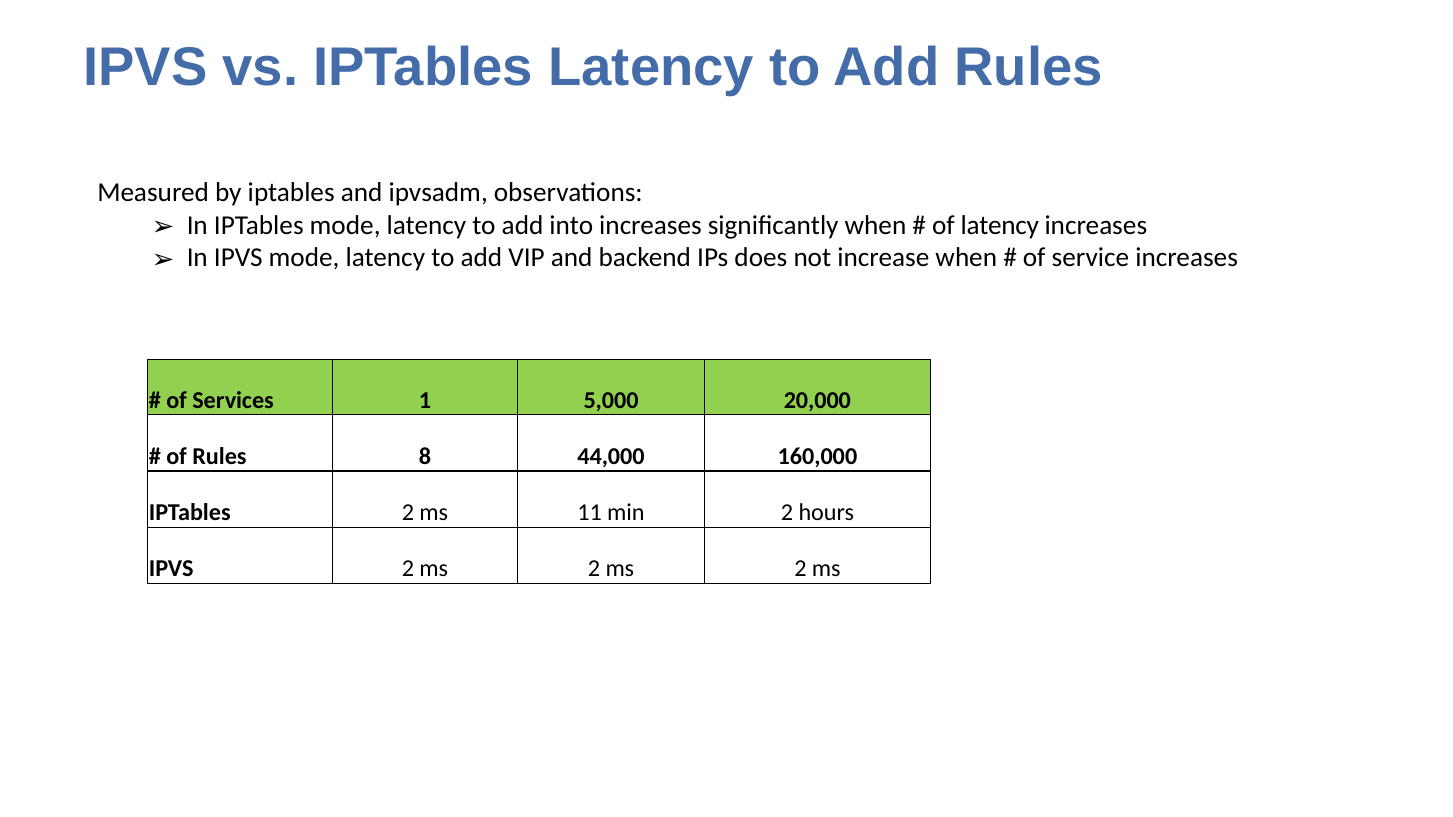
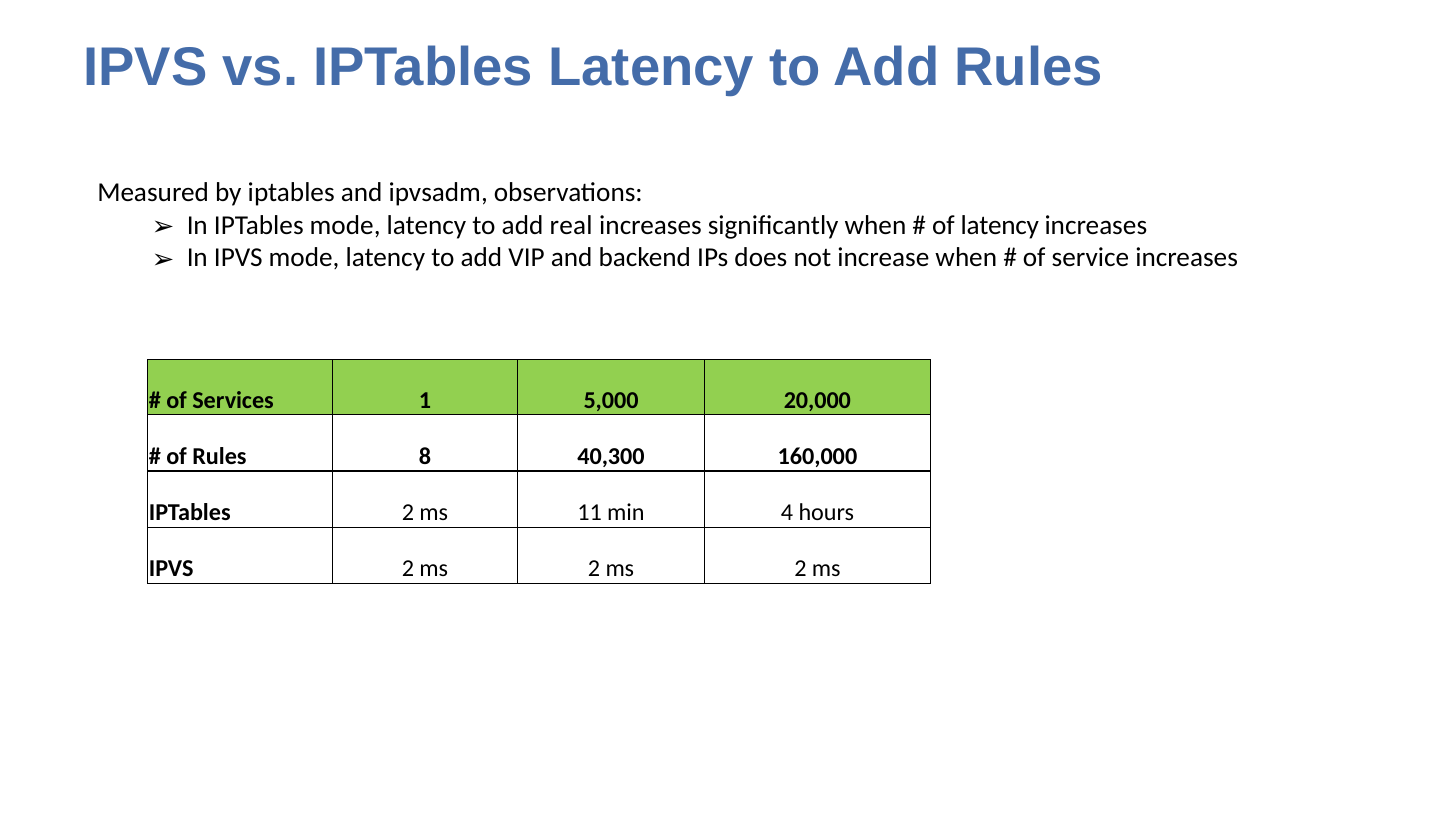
into: into -> real
44,000: 44,000 -> 40,300
min 2: 2 -> 4
